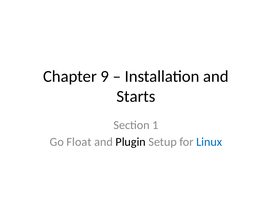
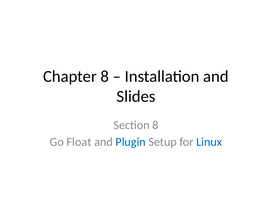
Chapter 9: 9 -> 8
Starts: Starts -> Slides
Section 1: 1 -> 8
Plugin colour: black -> blue
